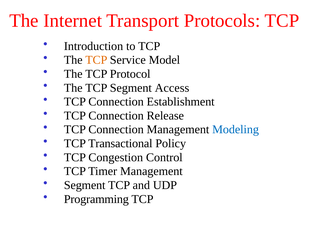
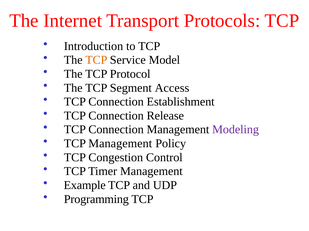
Modeling colour: blue -> purple
TCP Transactional: Transactional -> Management
Segment at (85, 186): Segment -> Example
